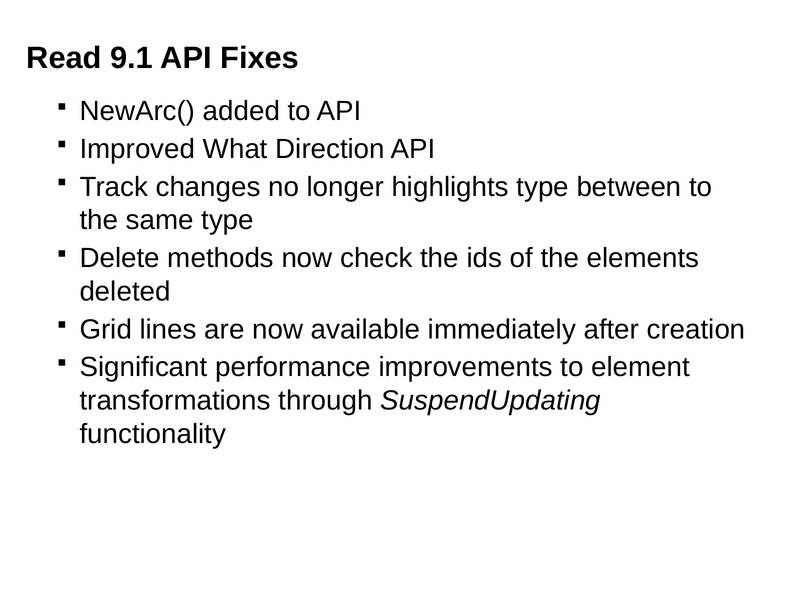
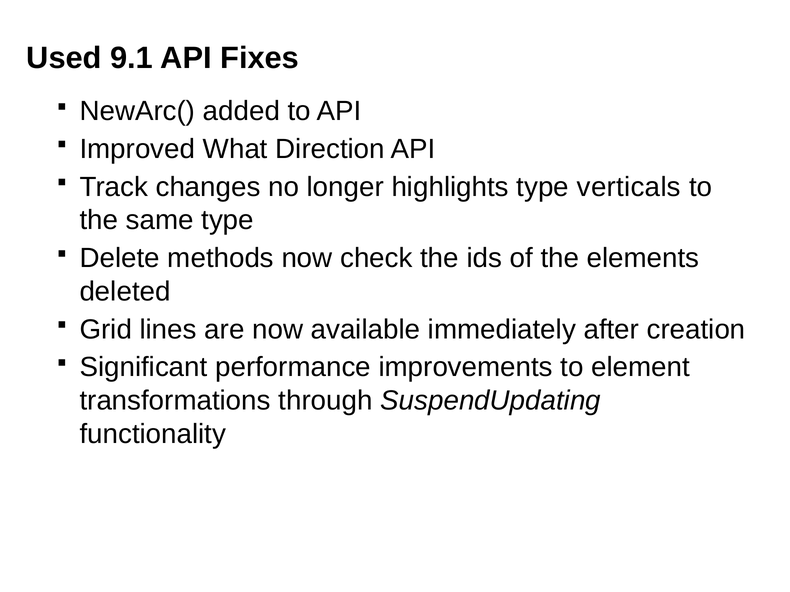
Read: Read -> Used
between: between -> verticals
